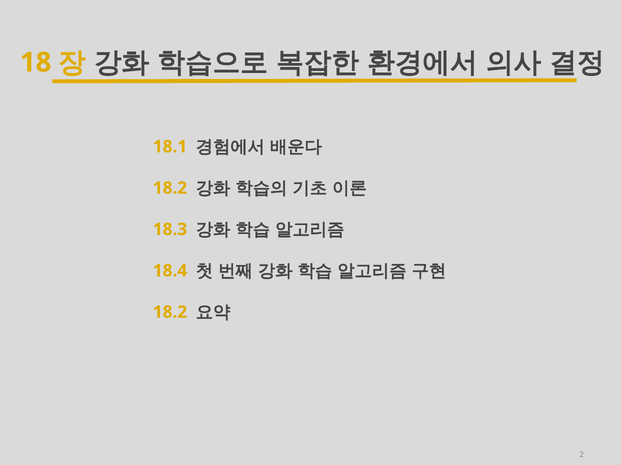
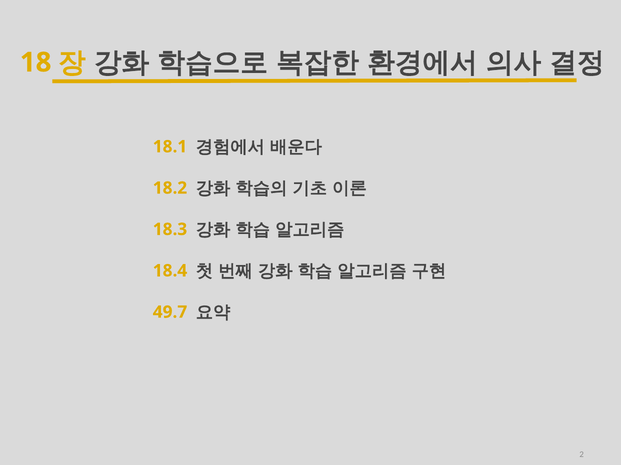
18.2 at (170, 313): 18.2 -> 49.7
